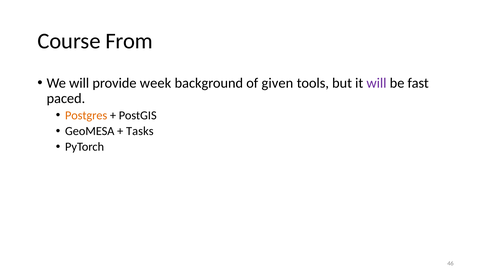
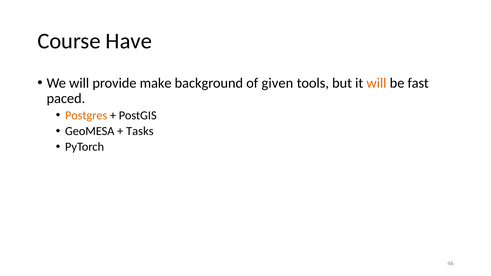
From: From -> Have
week: week -> make
will at (376, 83) colour: purple -> orange
